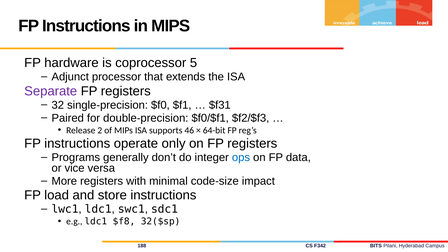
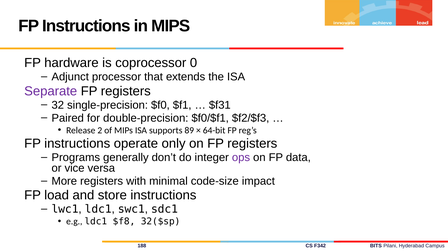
5: 5 -> 0
46: 46 -> 89
ops colour: blue -> purple
